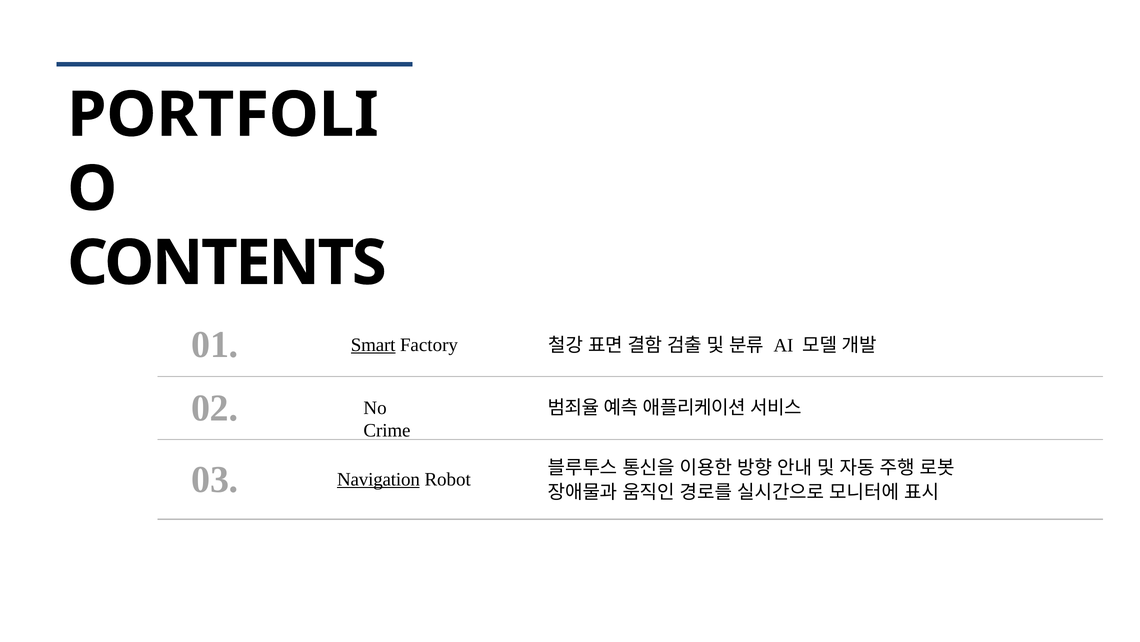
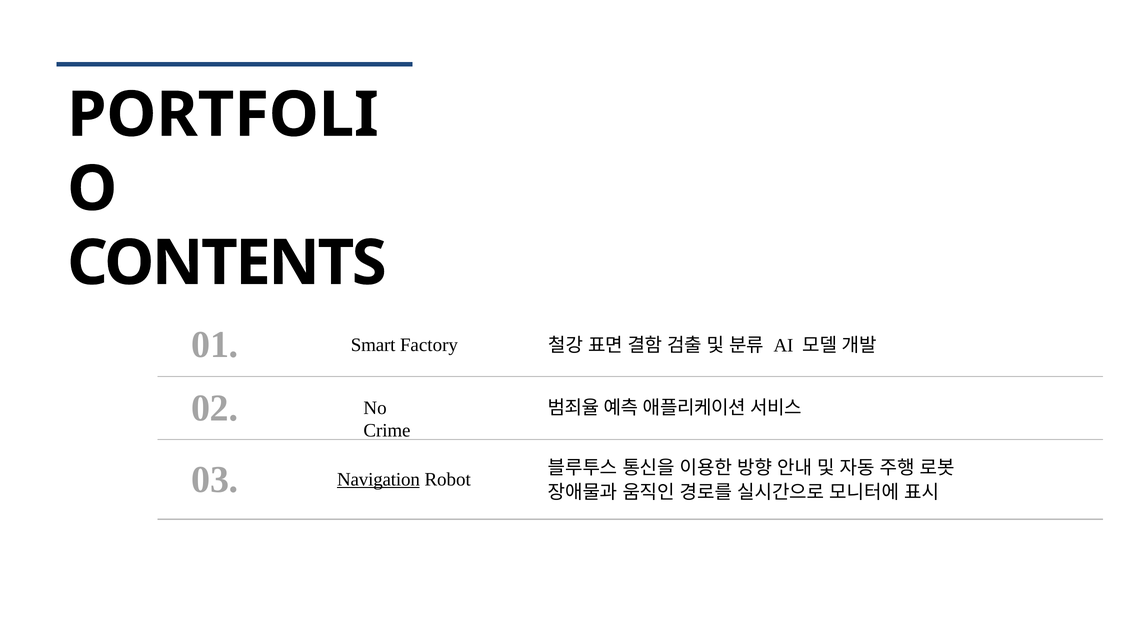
Smart underline: present -> none
